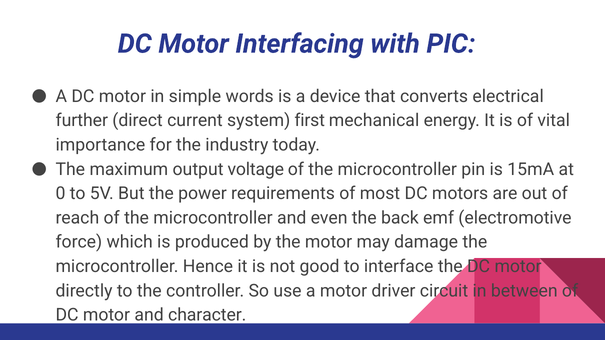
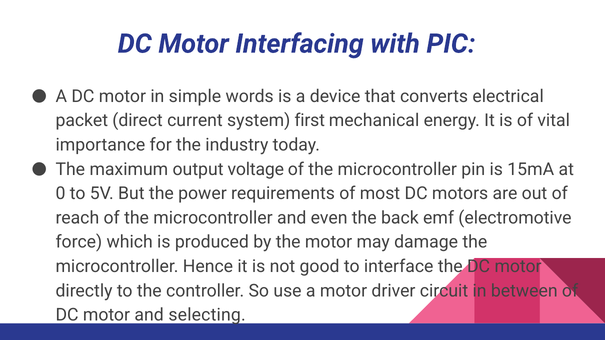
further: further -> packet
character: character -> selecting
